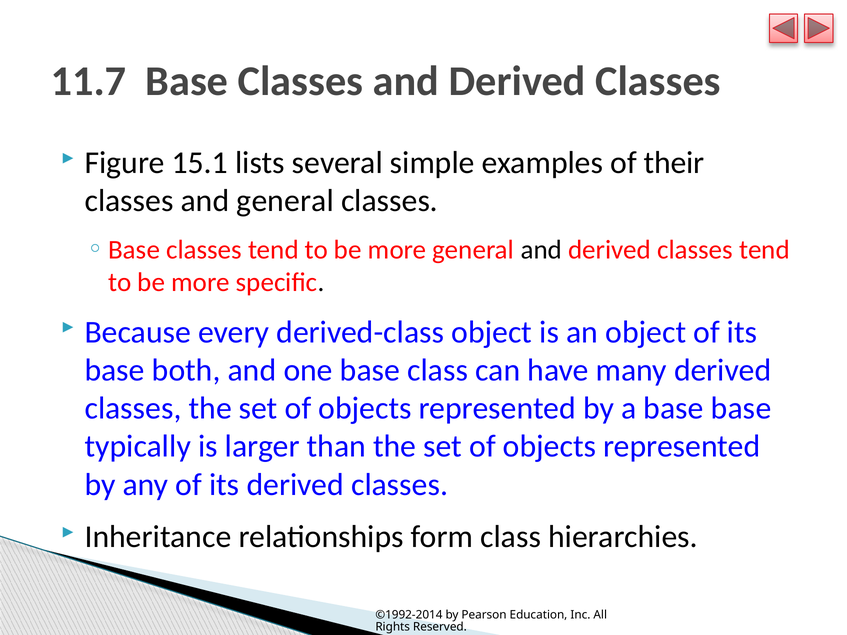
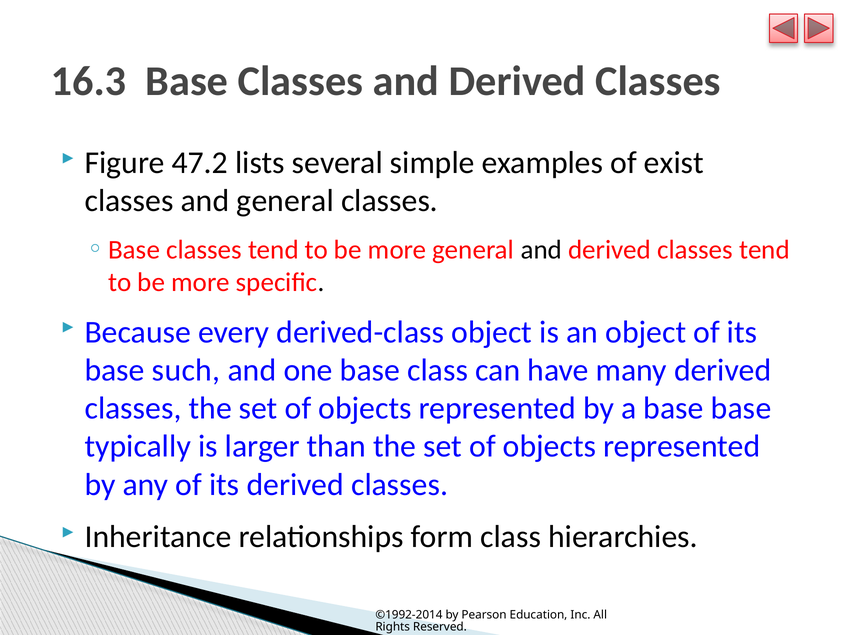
11.7: 11.7 -> 16.3
15.1: 15.1 -> 47.2
their: their -> exist
both: both -> such
